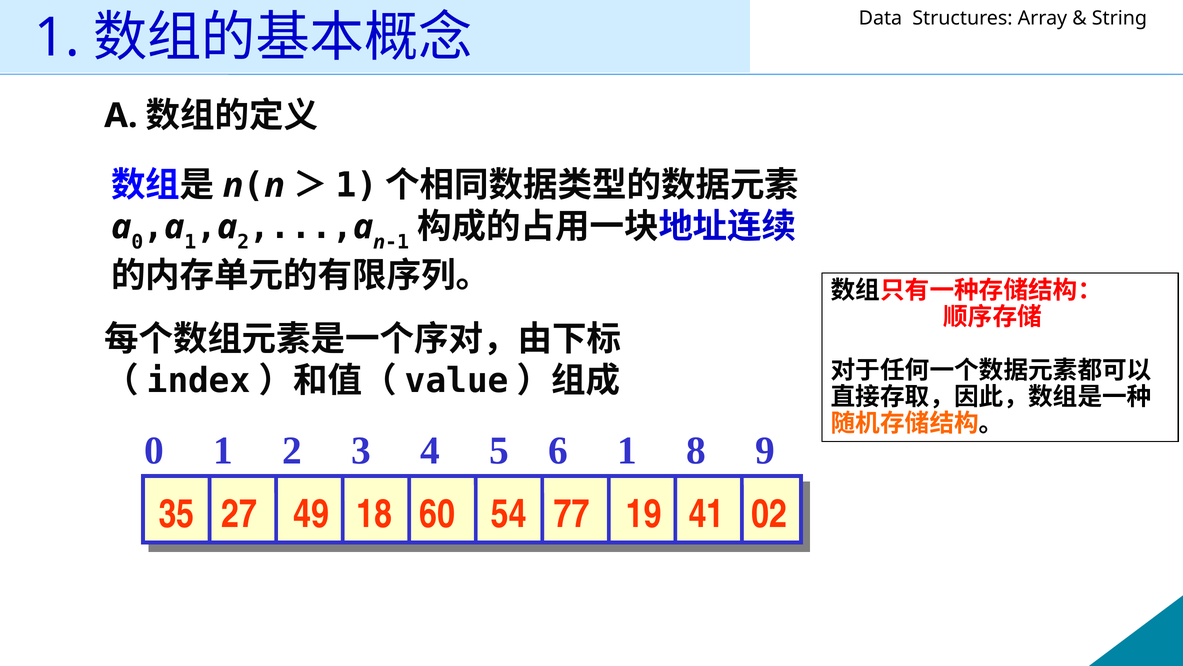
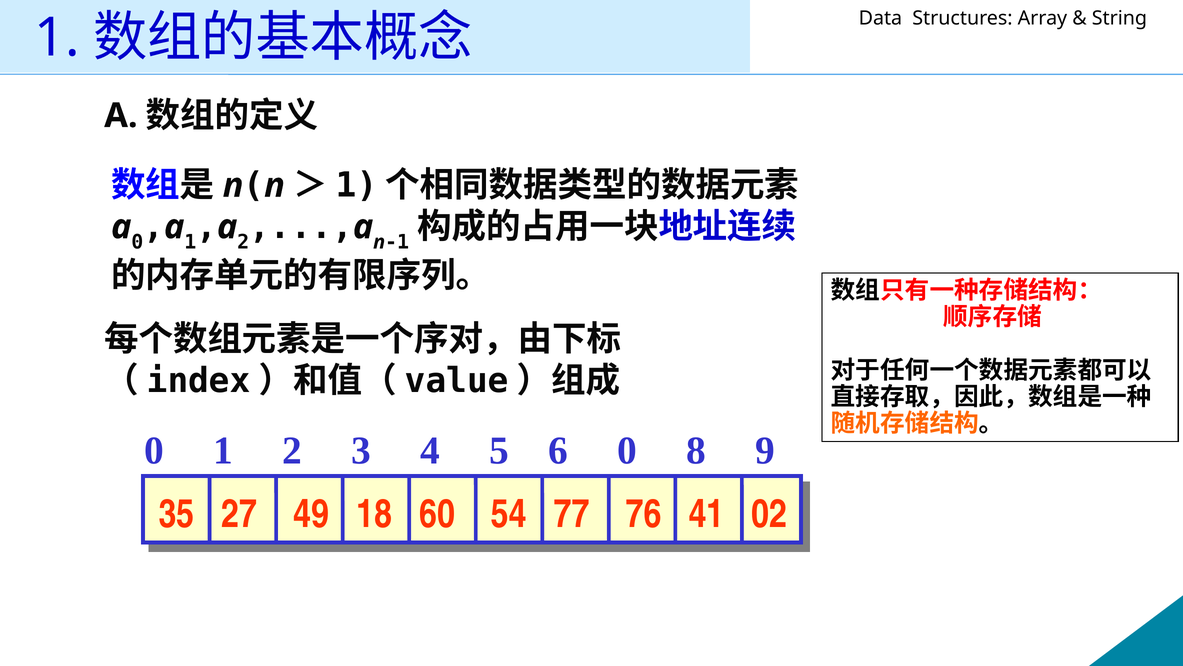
6 1: 1 -> 0
19: 19 -> 76
